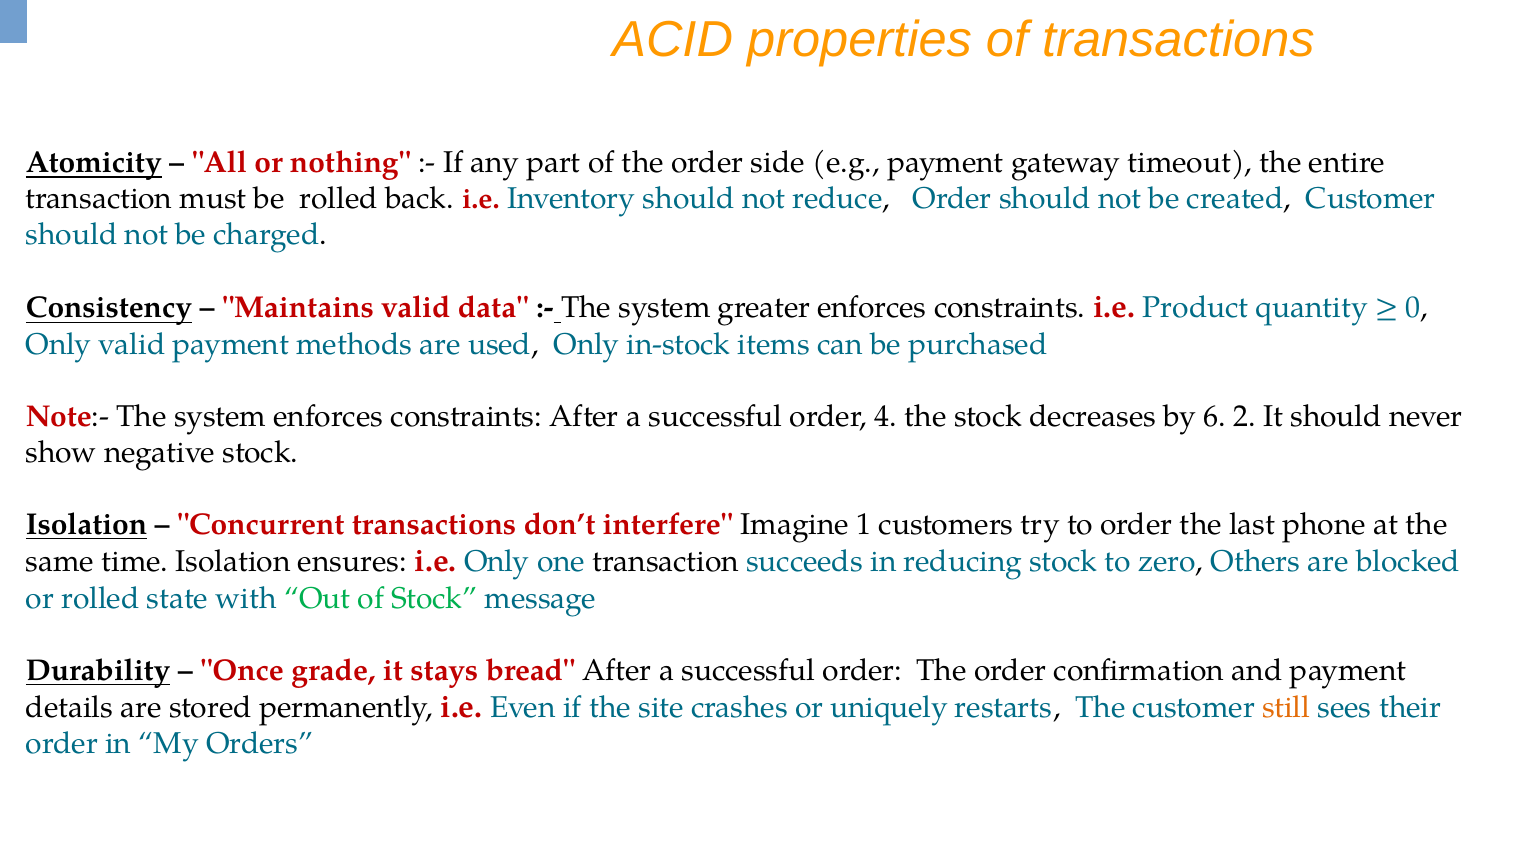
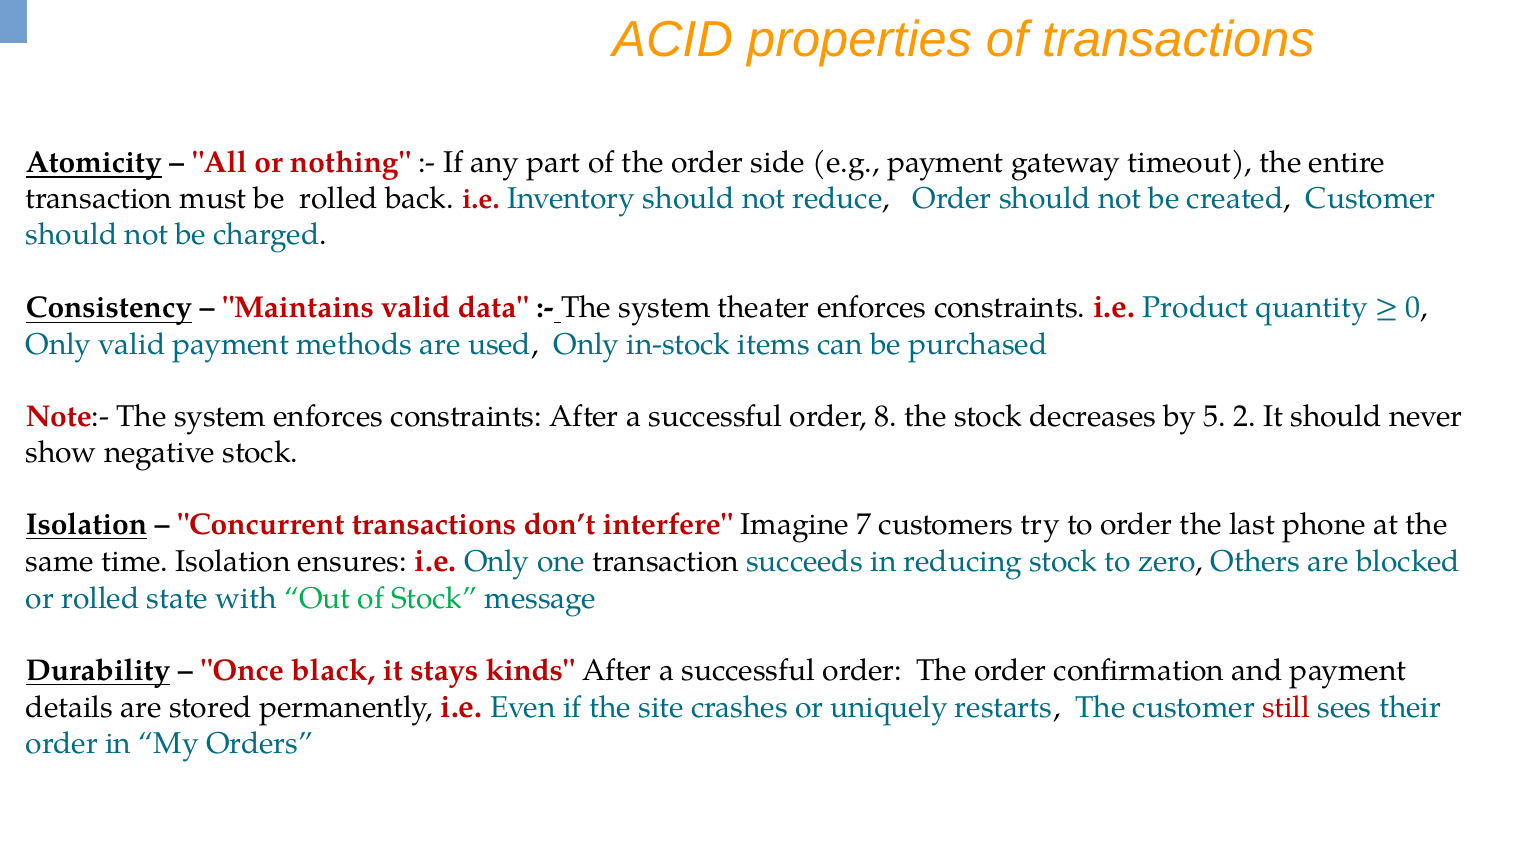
greater: greater -> theater
4: 4 -> 8
6: 6 -> 5
1: 1 -> 7
grade: grade -> black
bread: bread -> kinds
still colour: orange -> red
